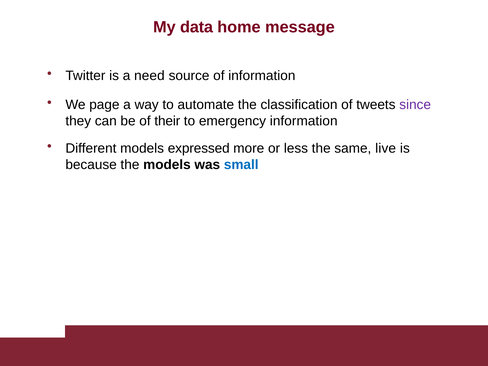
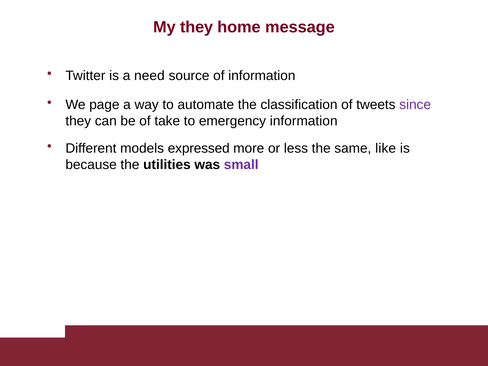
My data: data -> they
their: their -> take
live: live -> like
the models: models -> utilities
small colour: blue -> purple
